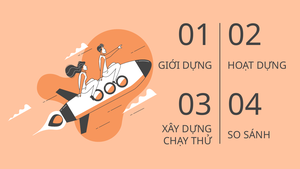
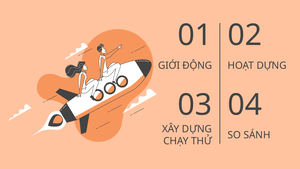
GIỚI DỰNG: DỰNG -> ĐỘNG
